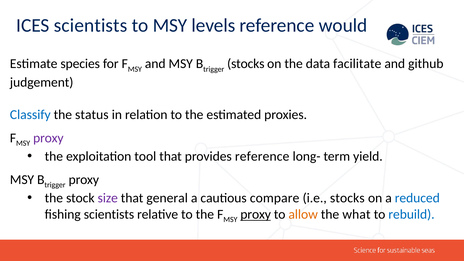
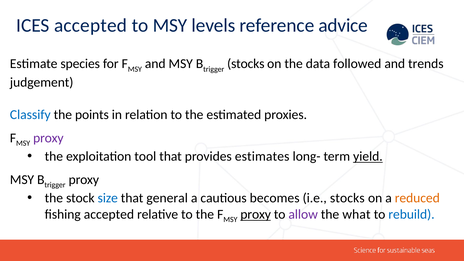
ICES scientists: scientists -> accepted
would: would -> advice
facilitate: facilitate -> followed
github: github -> trends
status: status -> points
provides reference: reference -> estimates
yield underline: none -> present
size colour: purple -> blue
compare: compare -> becomes
reduced colour: blue -> orange
fishing scientists: scientists -> accepted
allow colour: orange -> purple
